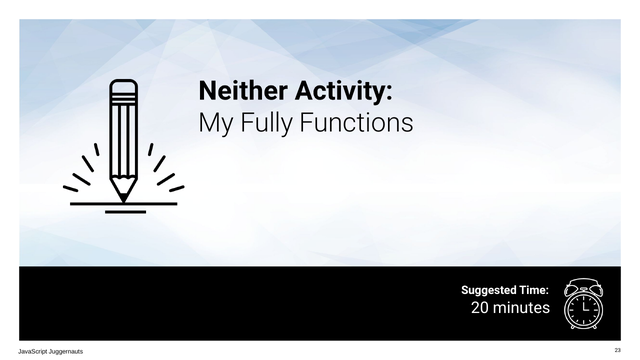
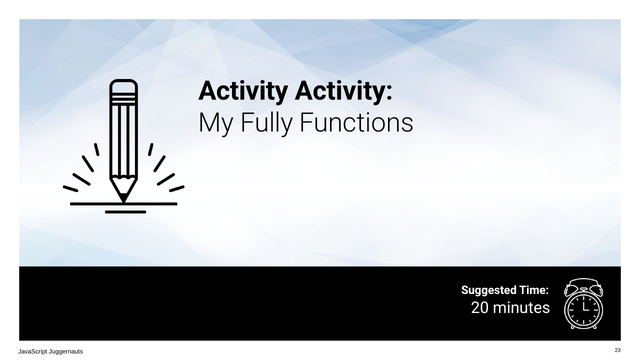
Neither at (243, 91): Neither -> Activity
